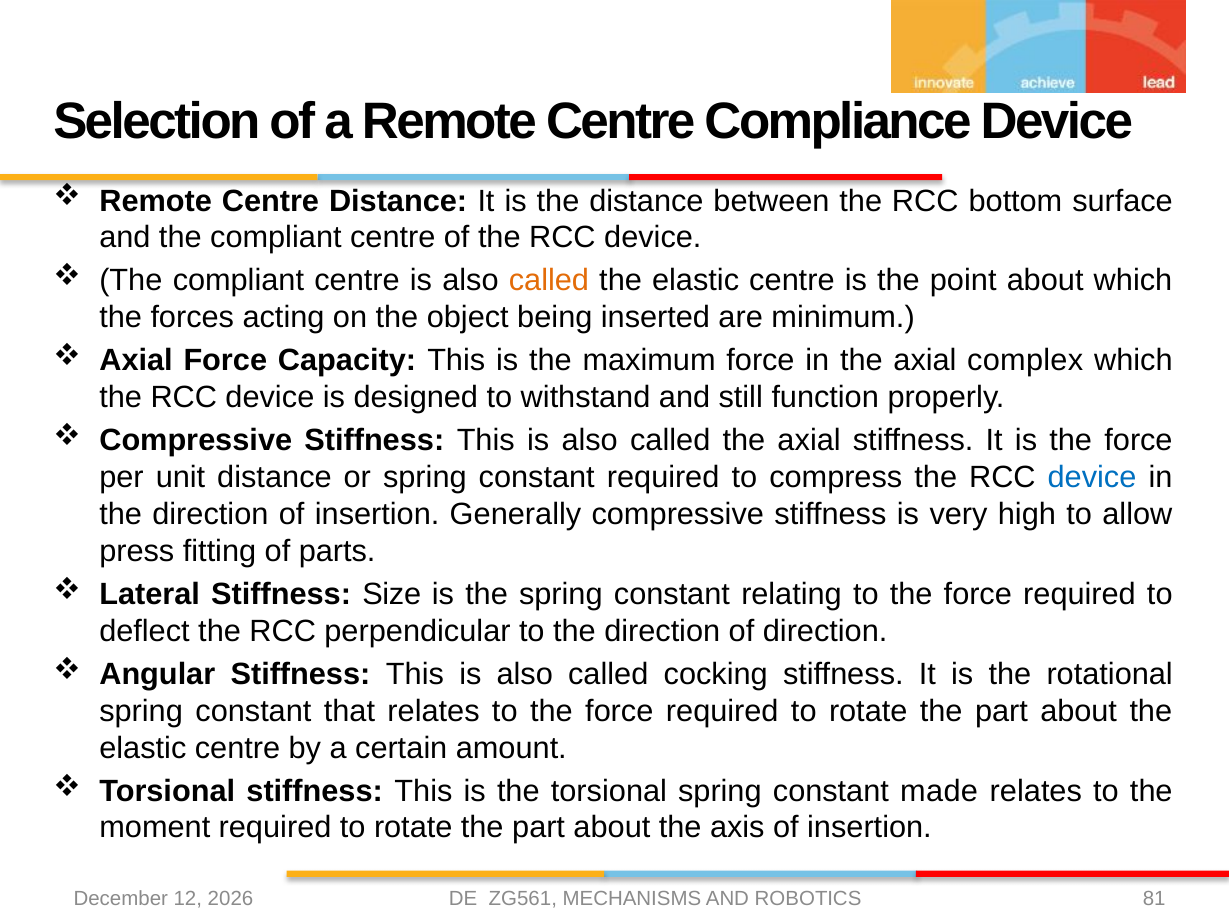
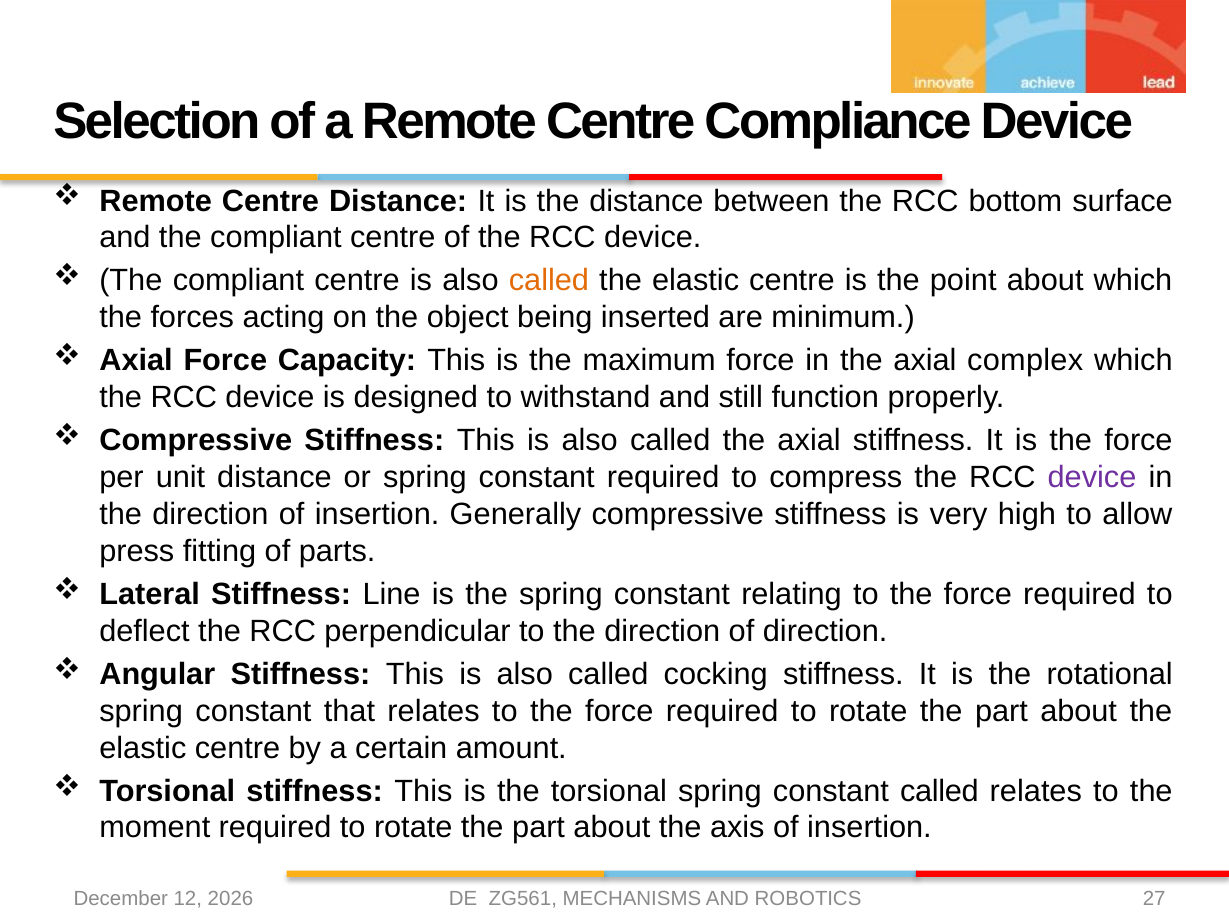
device at (1092, 477) colour: blue -> purple
Size: Size -> Line
constant made: made -> called
81: 81 -> 27
